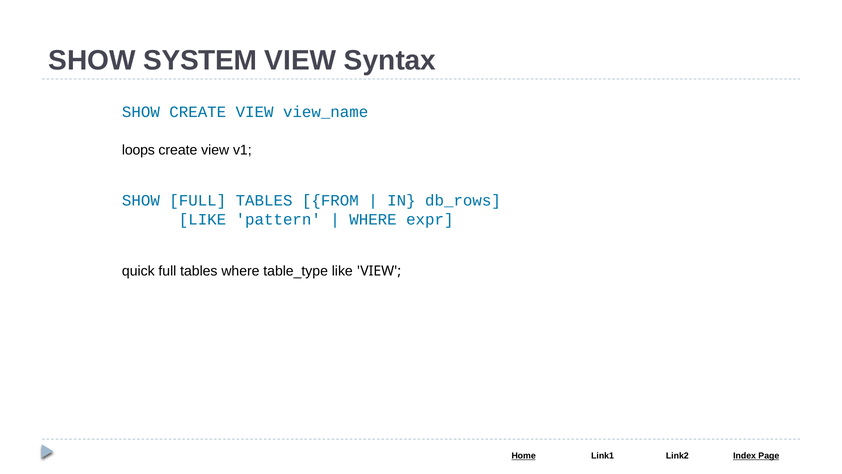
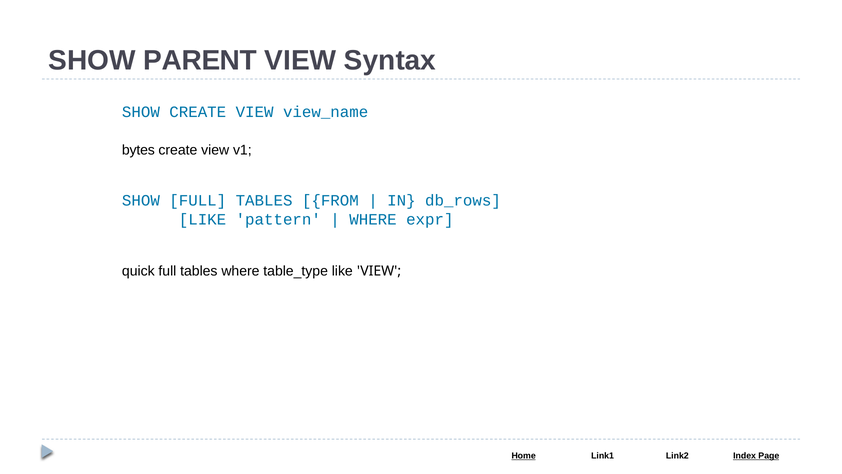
SYSTEM: SYSTEM -> PARENT
loops: loops -> bytes
